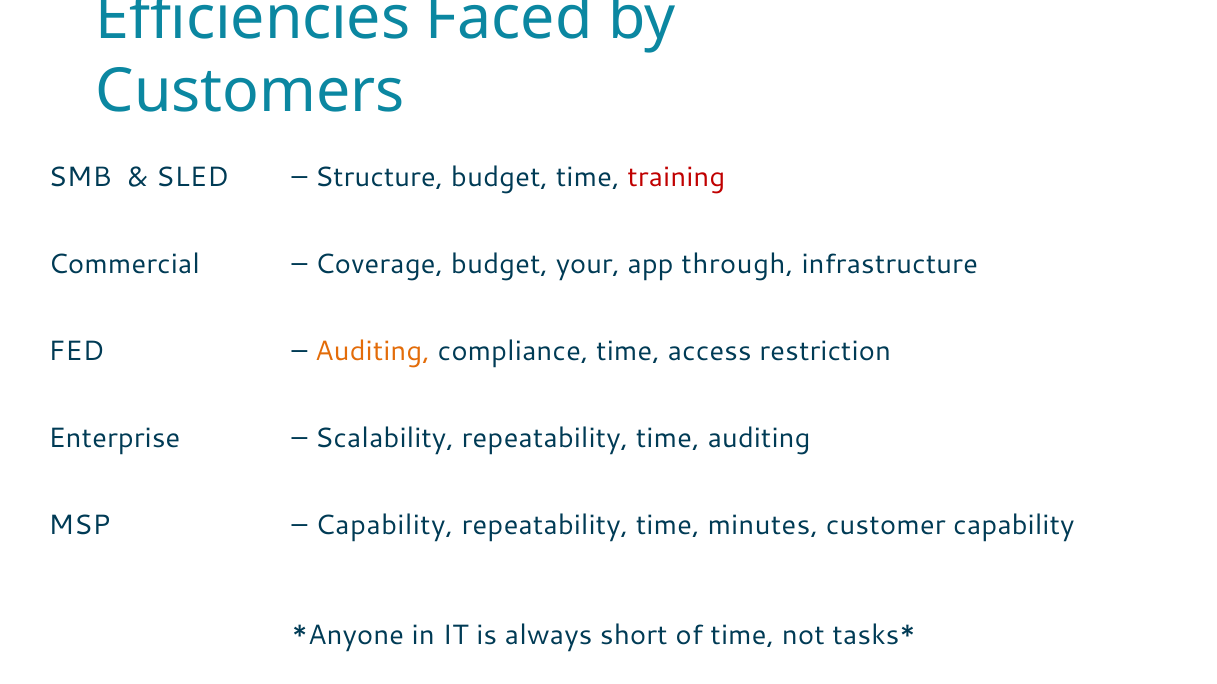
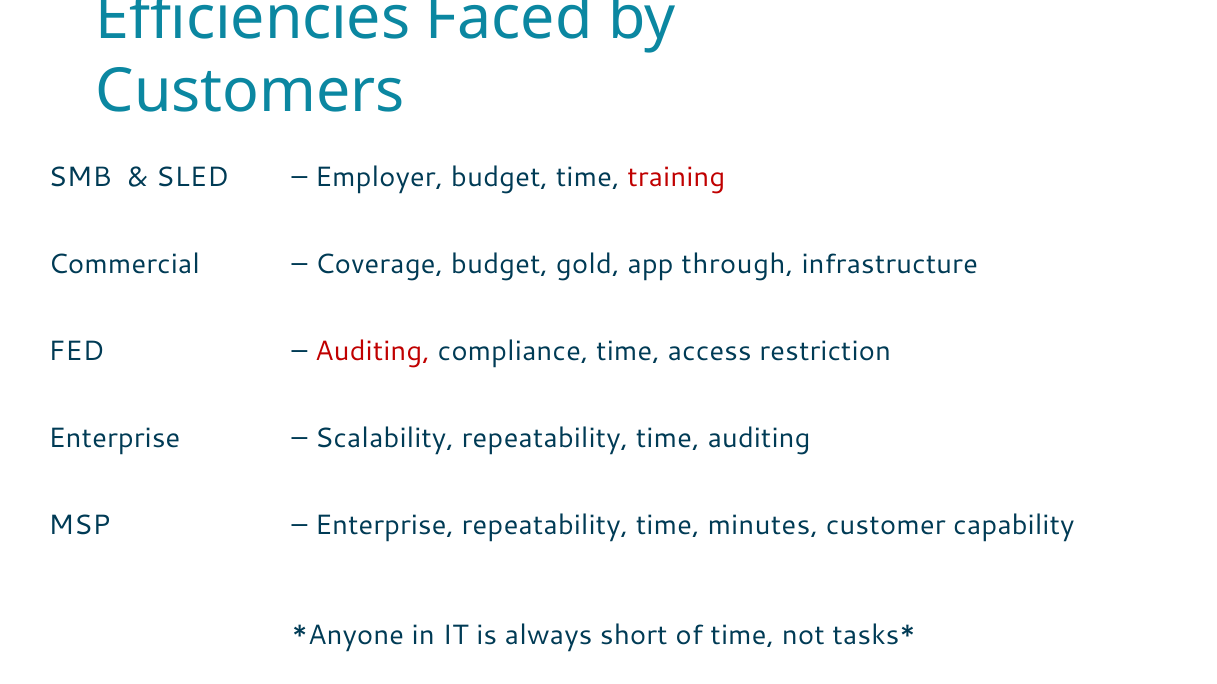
Structure: Structure -> Employer
your: your -> gold
Auditing at (372, 351) colour: orange -> red
Capability at (384, 526): Capability -> Enterprise
